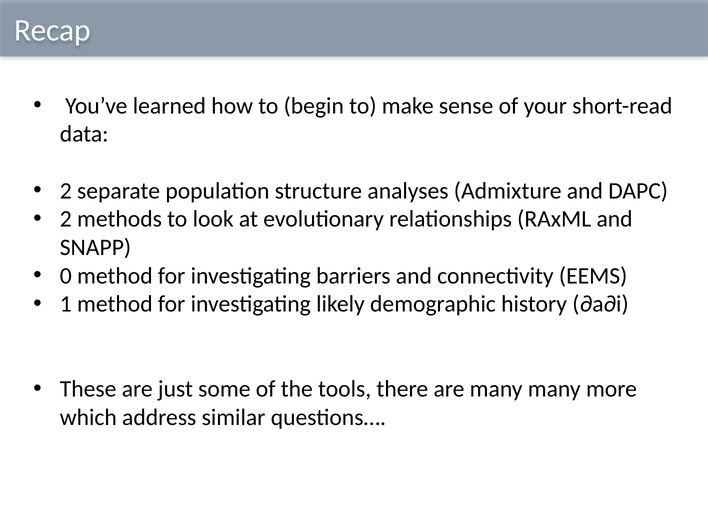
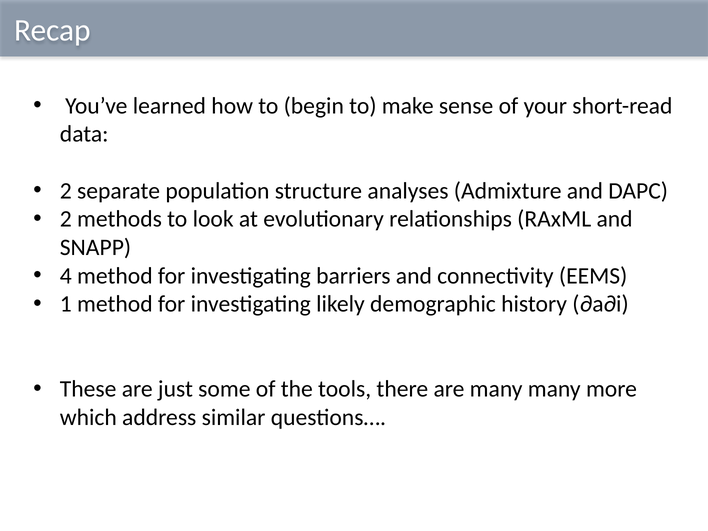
0: 0 -> 4
